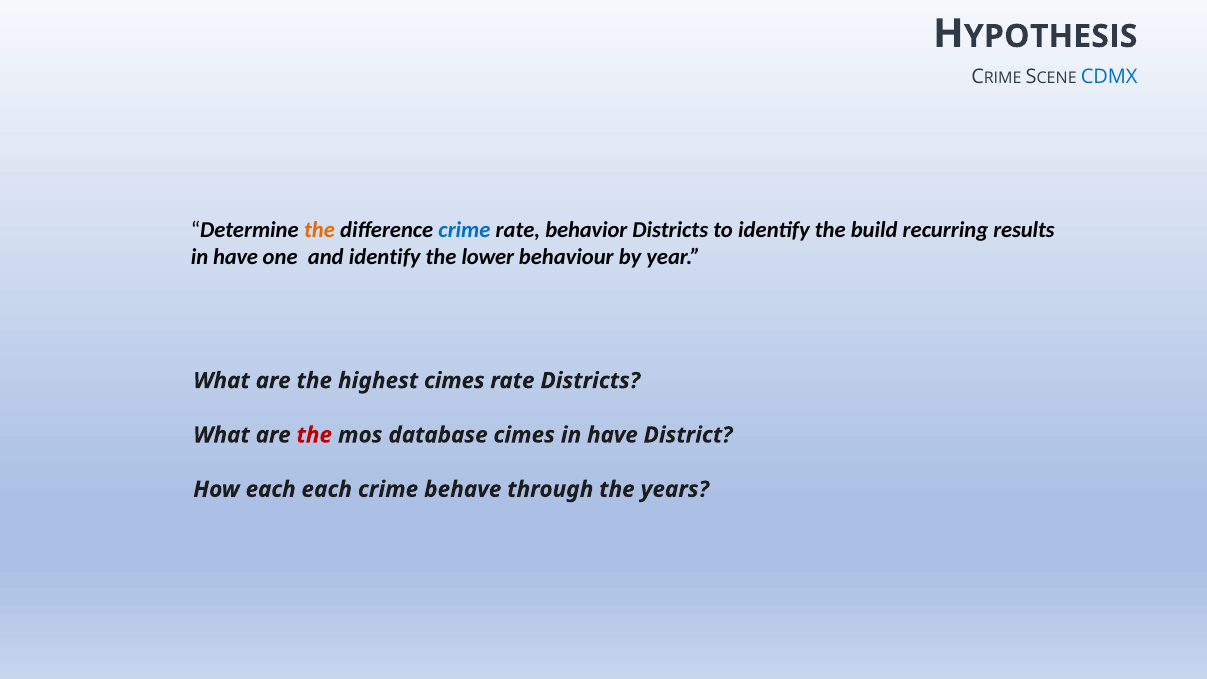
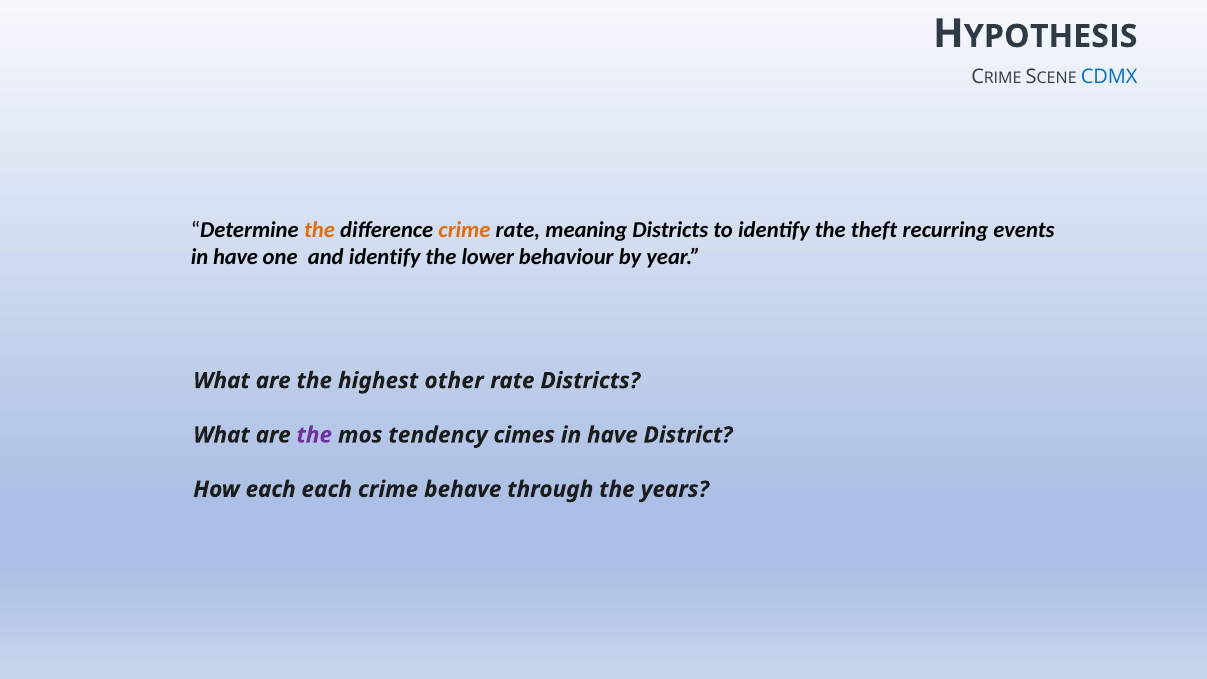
crime at (464, 230) colour: blue -> orange
behavior: behavior -> meaning
build: build -> theft
results: results -> events
highest cimes: cimes -> other
the at (314, 435) colour: red -> purple
database: database -> tendency
